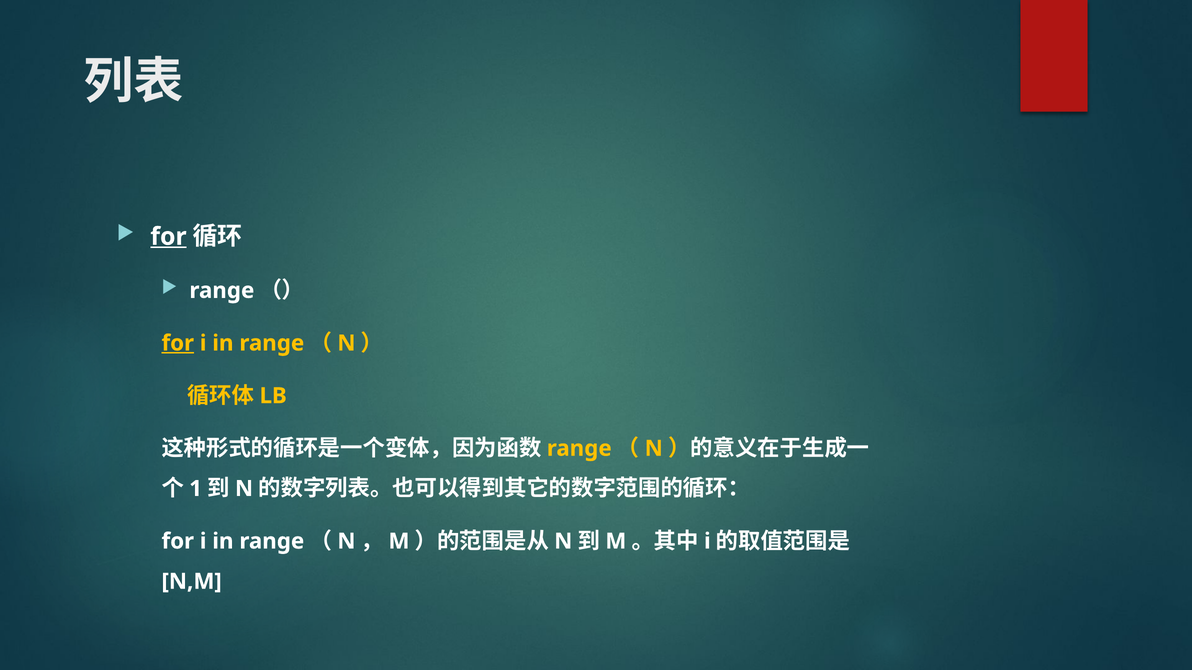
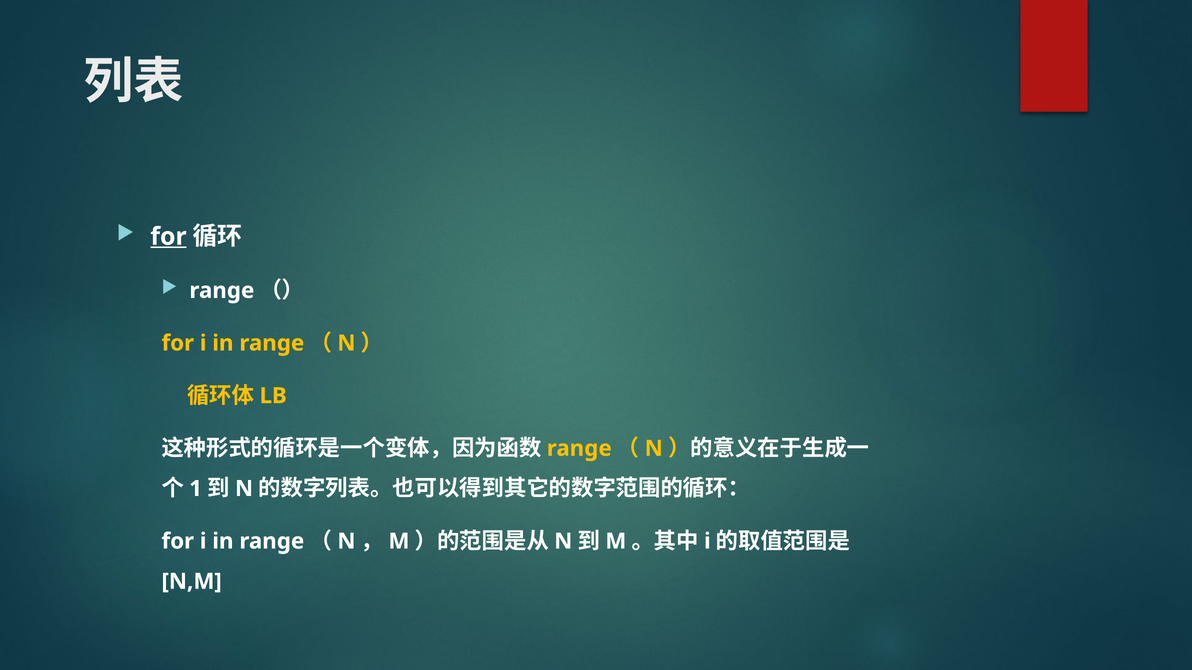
for at (178, 343) underline: present -> none
